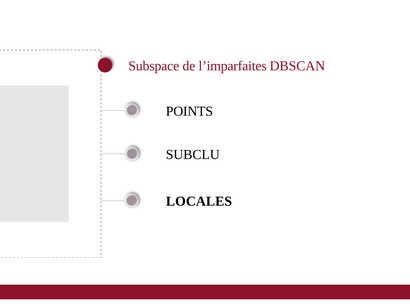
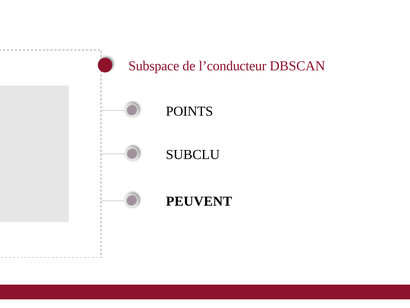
l’imparfaites: l’imparfaites -> l’conducteur
LOCALES: LOCALES -> PEUVENT
